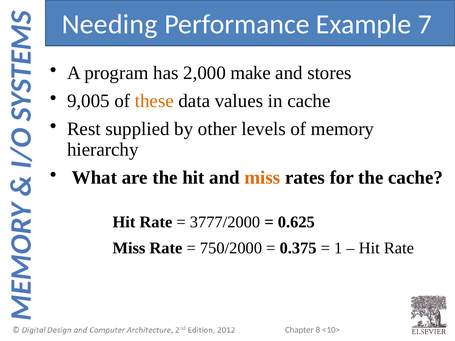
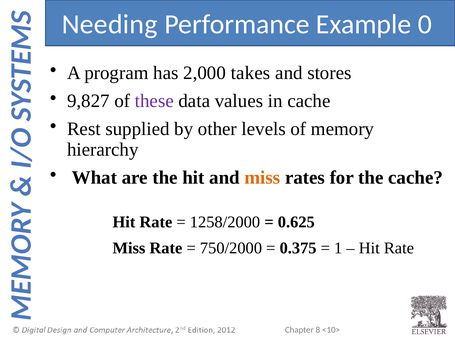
7: 7 -> 0
make: make -> takes
9,005: 9,005 -> 9,827
these colour: orange -> purple
3777/2000: 3777/2000 -> 1258/2000
